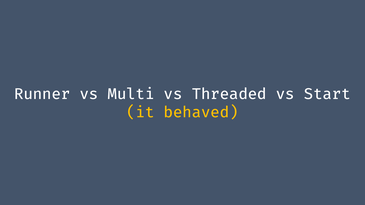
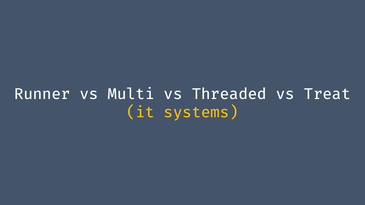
Start: Start -> Treat
behaved: behaved -> systems
